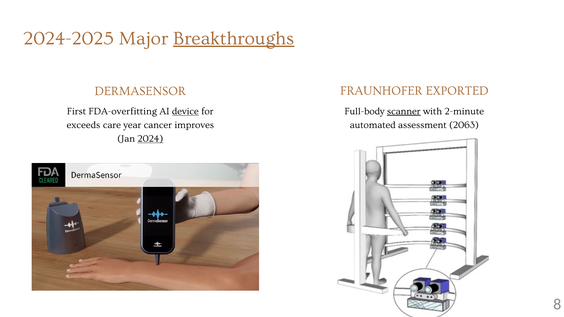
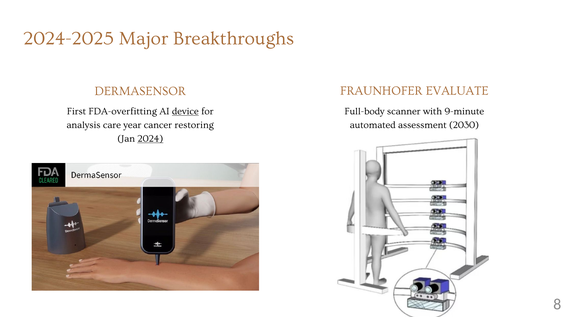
Breakthroughs underline: present -> none
EXPORTED: EXPORTED -> EVALUATE
scanner underline: present -> none
2-minute: 2-minute -> 9-minute
2063: 2063 -> 2030
exceeds: exceeds -> analysis
improves: improves -> restoring
